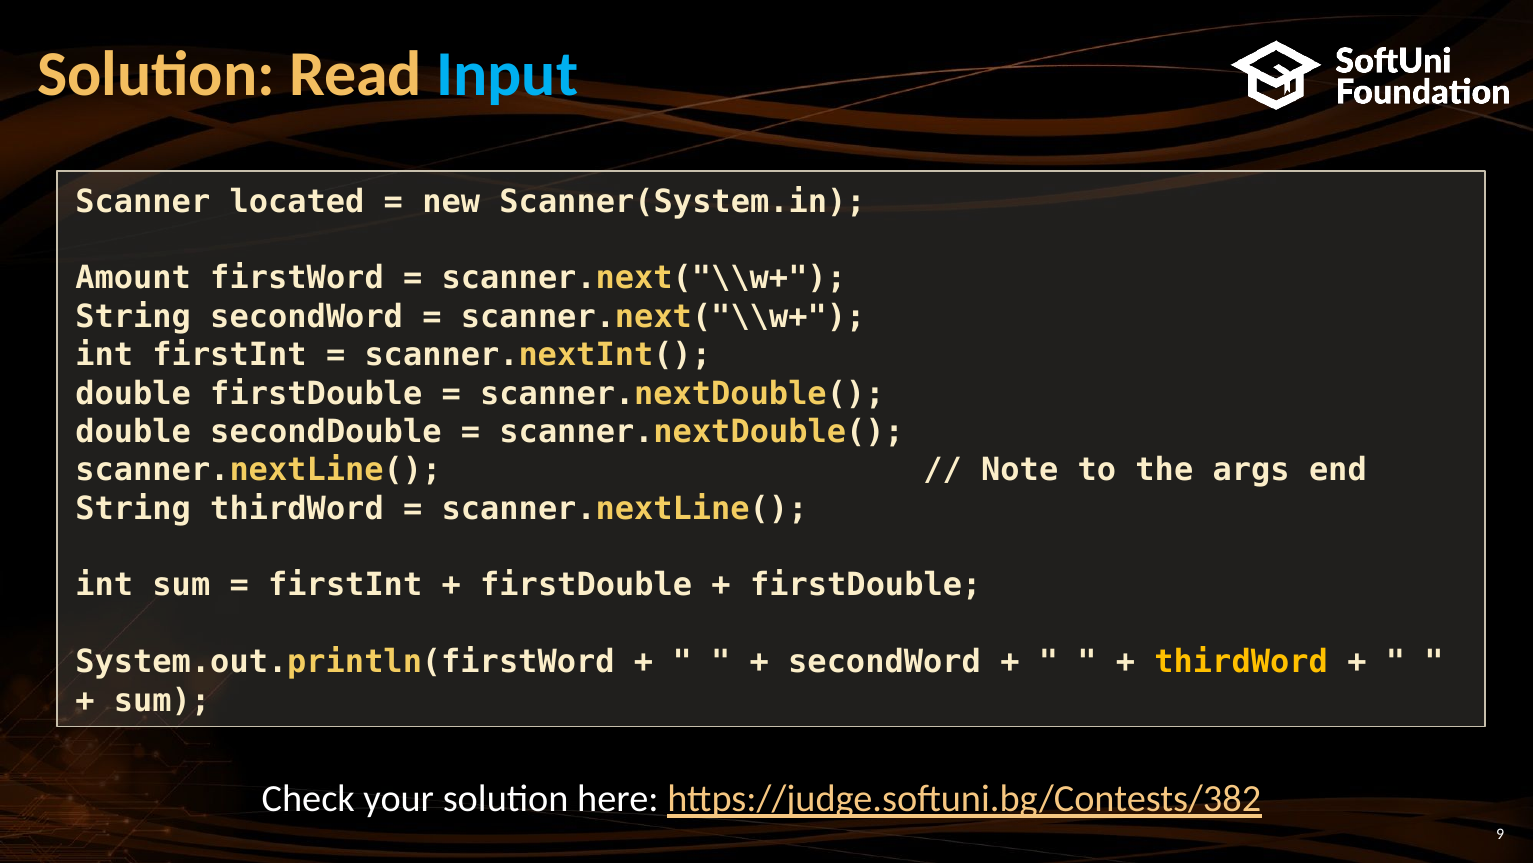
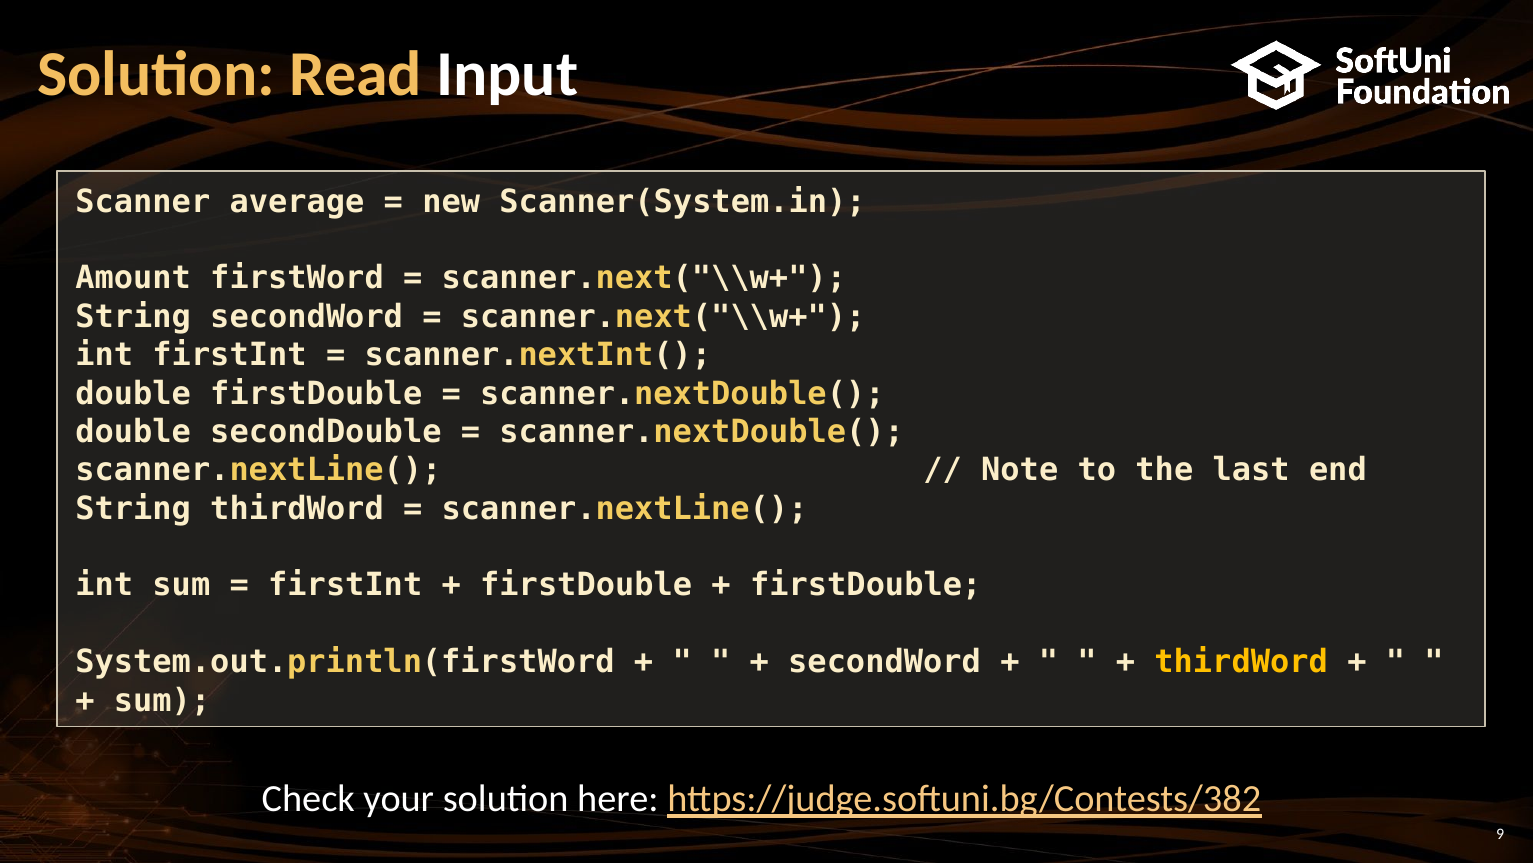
Input colour: light blue -> white
located: located -> average
args: args -> last
